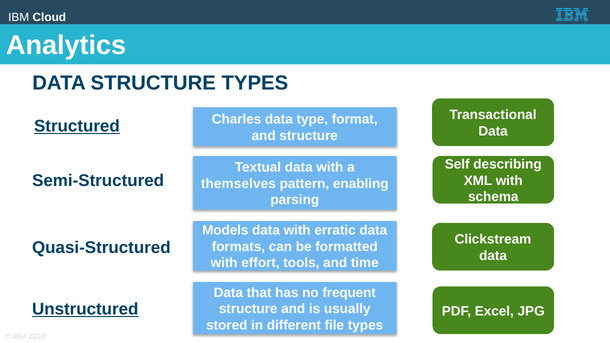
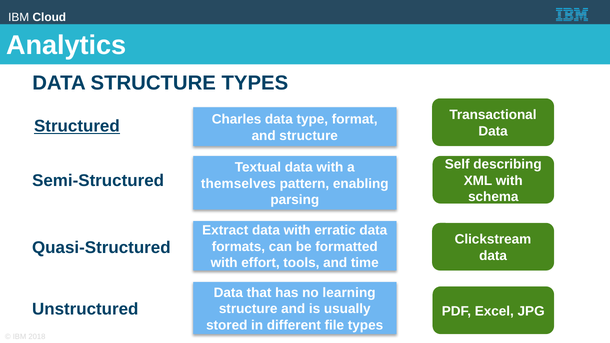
Models: Models -> Extract
frequent: frequent -> learning
Unstructured underline: present -> none
